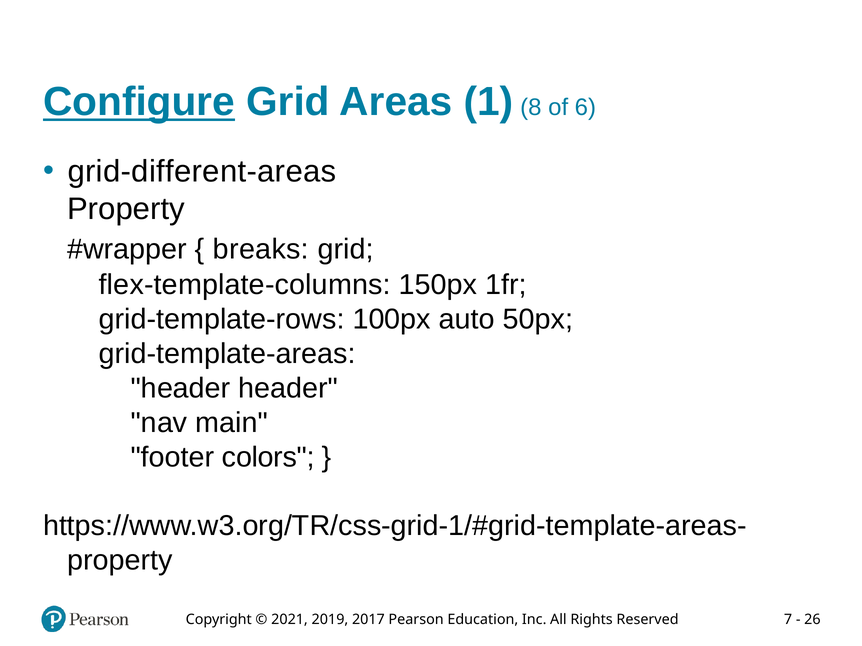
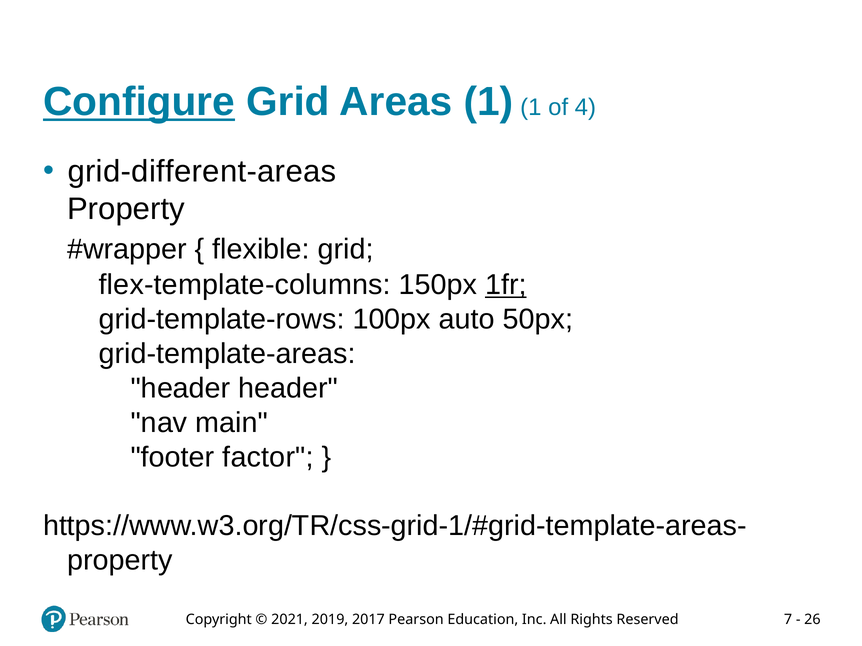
1 8: 8 -> 1
6: 6 -> 4
breaks: breaks -> flexible
1fr underline: none -> present
colors: colors -> factor
